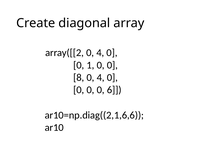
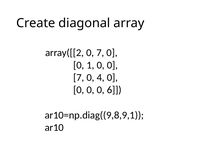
array([[2 0 4: 4 -> 7
8 at (79, 78): 8 -> 7
ar10=np.diag((2,1,6,6: ar10=np.diag((2,1,6,6 -> ar10=np.diag((9,8,9,1
